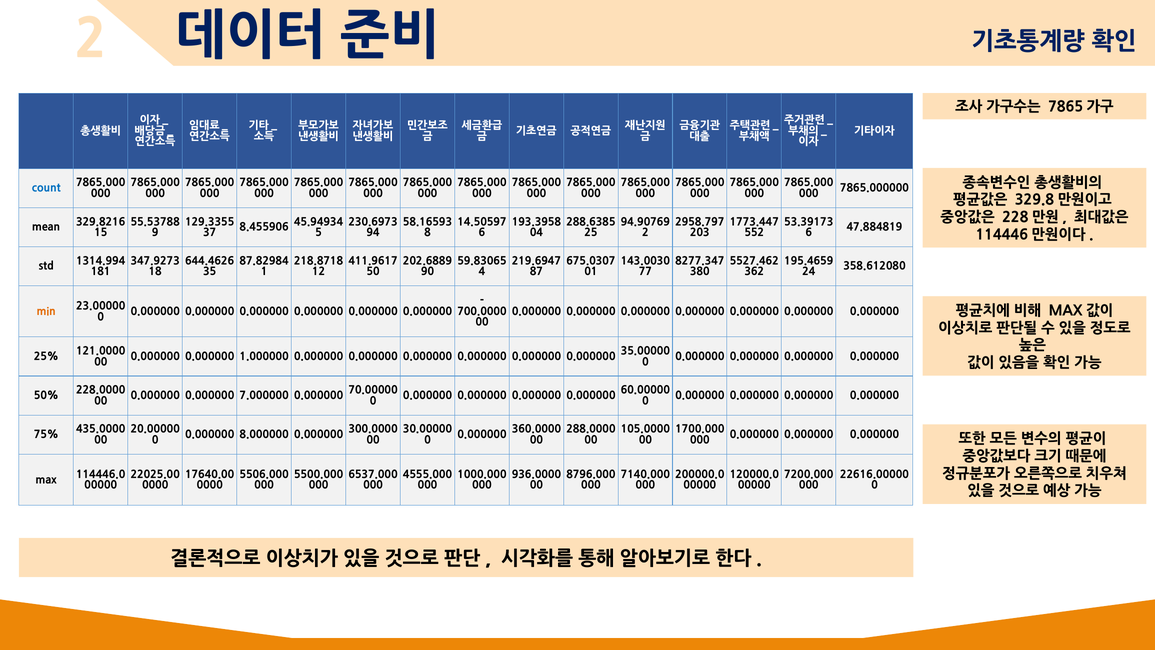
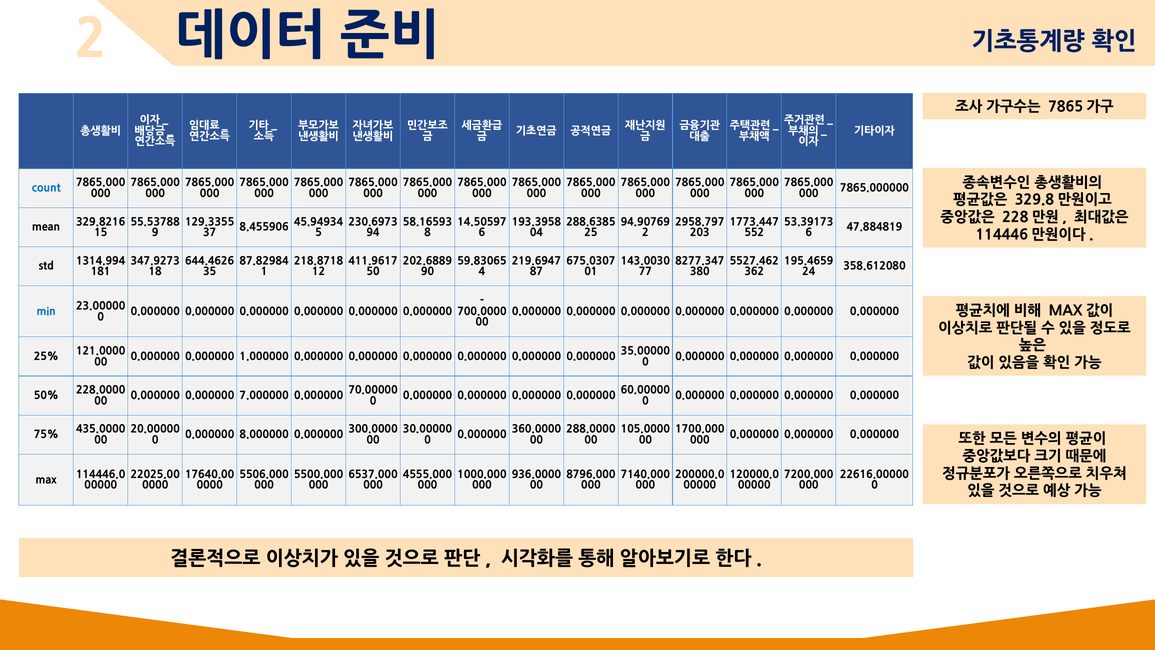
min colour: orange -> blue
